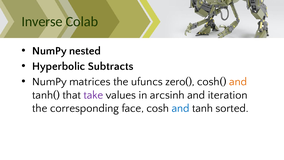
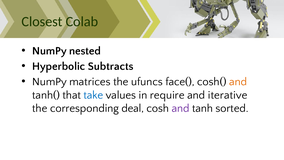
Inverse: Inverse -> Closest
zero(: zero( -> face(
take colour: purple -> blue
arcsinh: arcsinh -> require
iteration: iteration -> iterative
face: face -> deal
and at (181, 108) colour: blue -> purple
